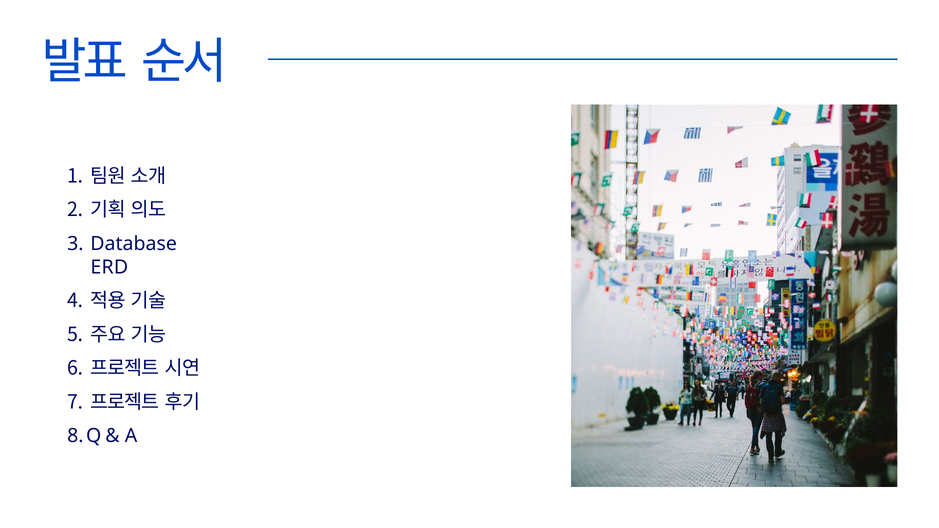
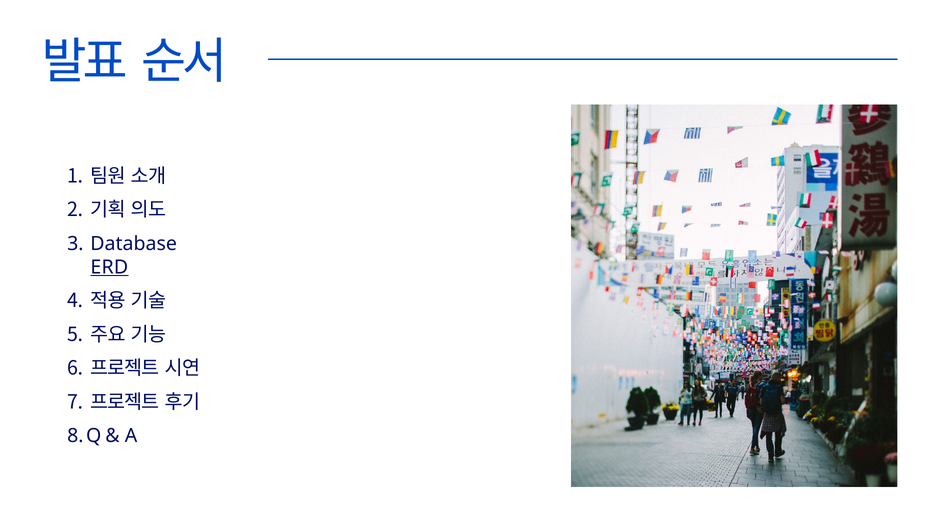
ERD underline: none -> present
